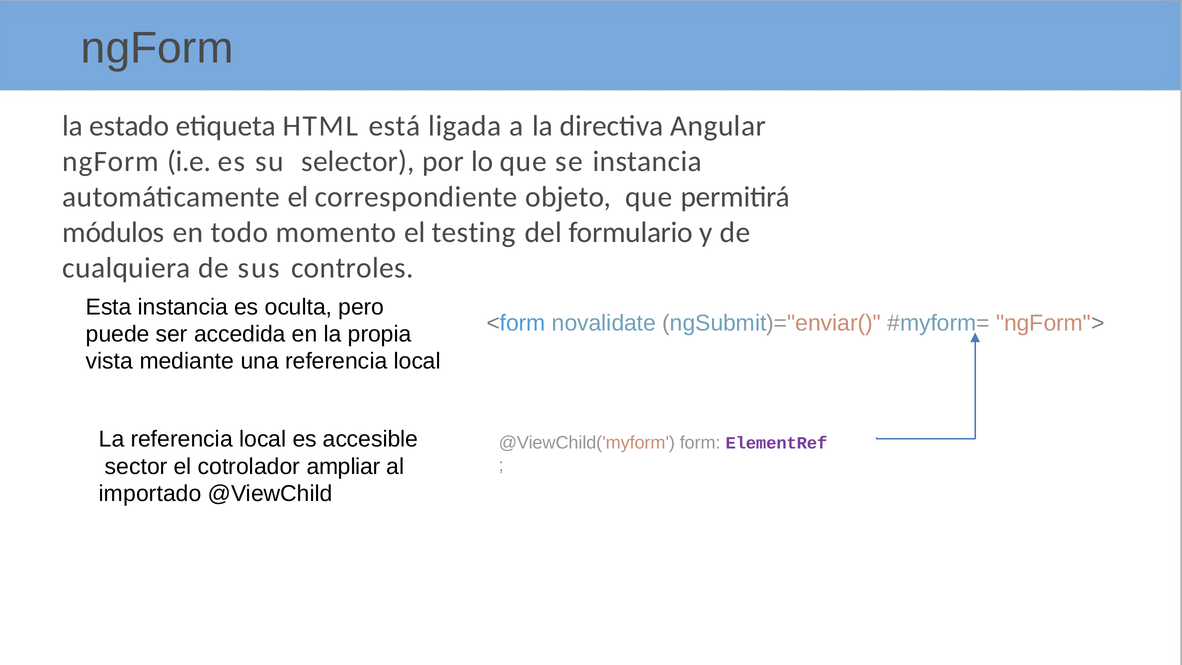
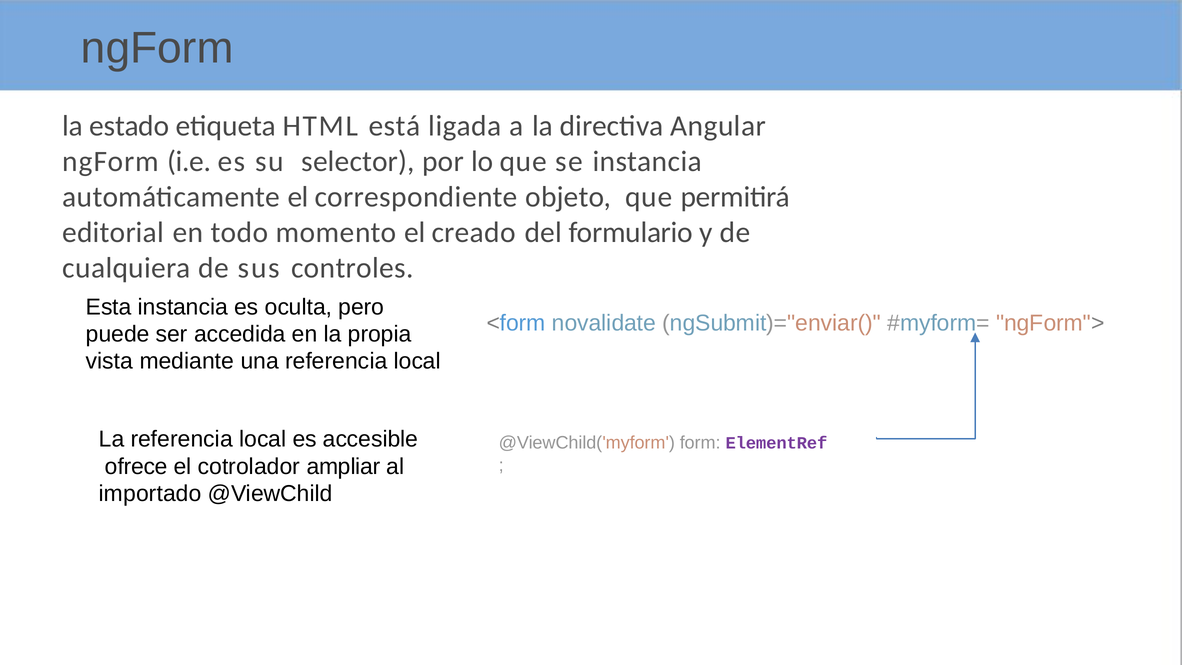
módulos: módulos -> editorial
testing: testing -> creado
sector: sector -> ofrece
